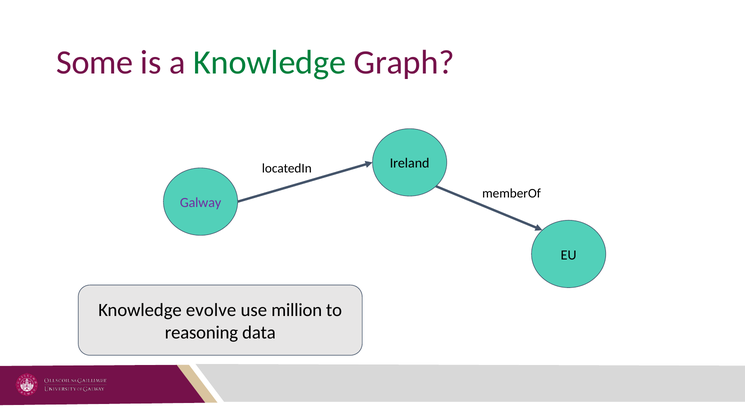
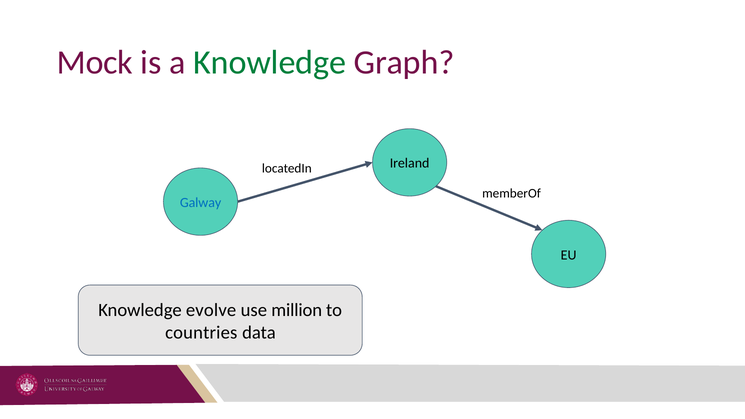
Some: Some -> Mock
Galway colour: purple -> blue
reasoning: reasoning -> countries
